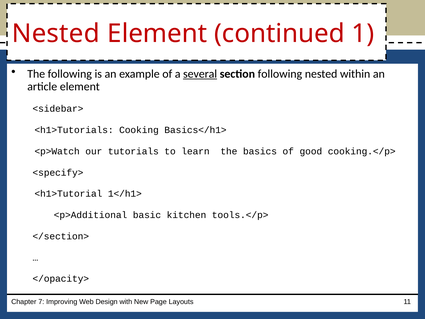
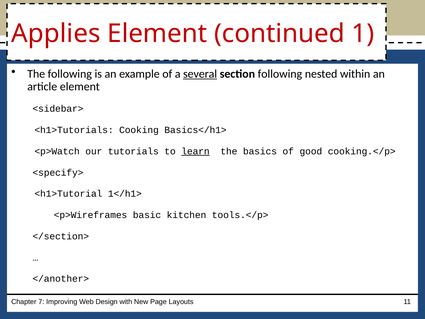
Nested at (56, 34): Nested -> Applies
learn underline: none -> present
<p>Additional: <p>Additional -> <p>Wireframes
</opacity>: </opacity> -> </another>
